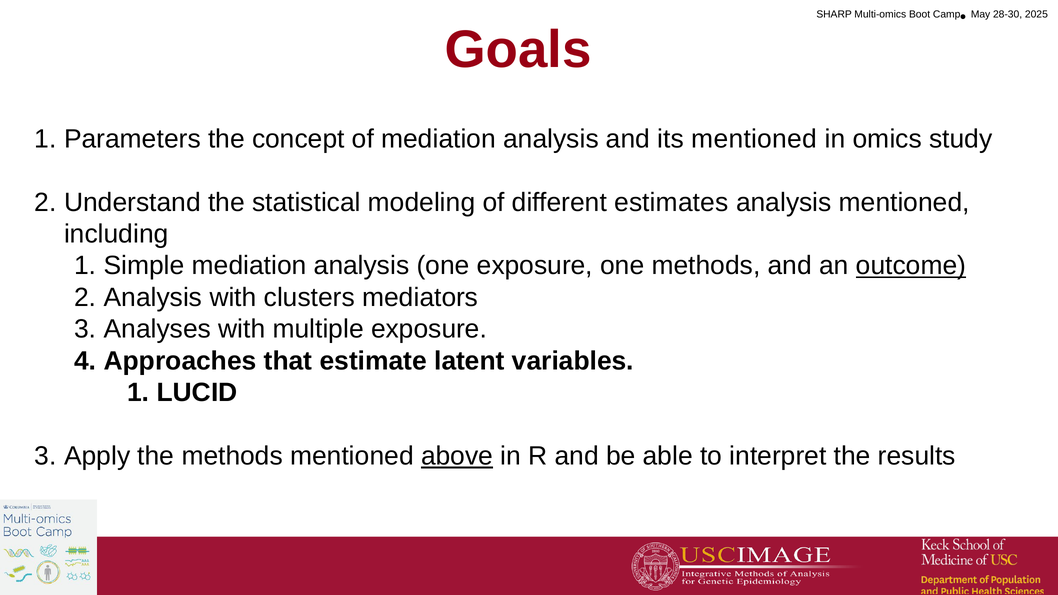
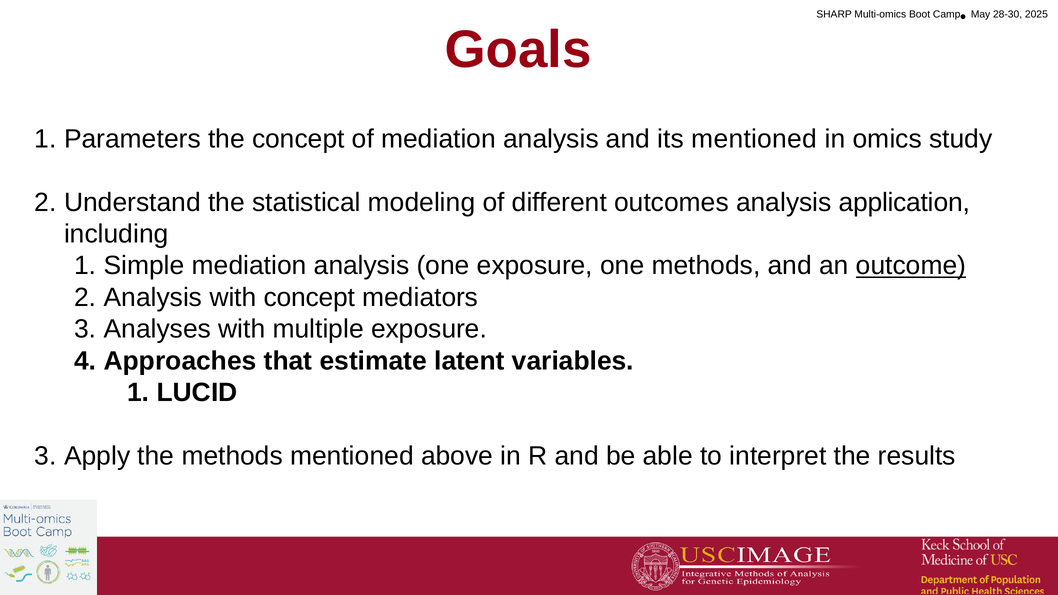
estimates: estimates -> outcomes
analysis mentioned: mentioned -> application
with clusters: clusters -> concept
above underline: present -> none
